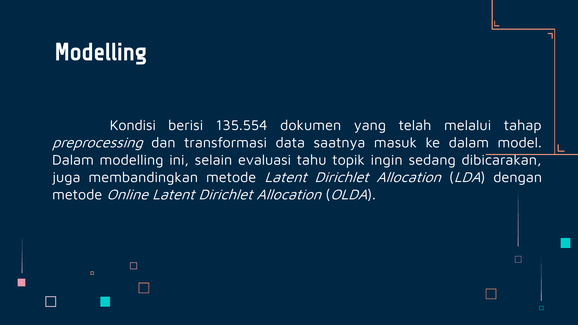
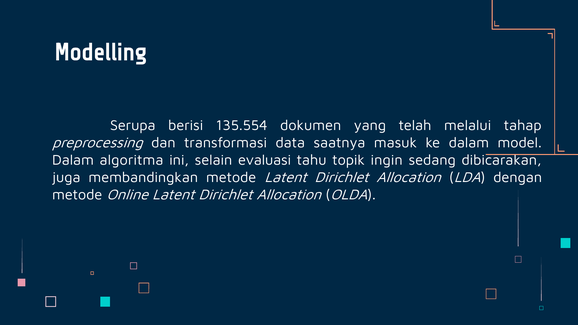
Kondisi: Kondisi -> Serupa
Dalam modelling: modelling -> algoritma
